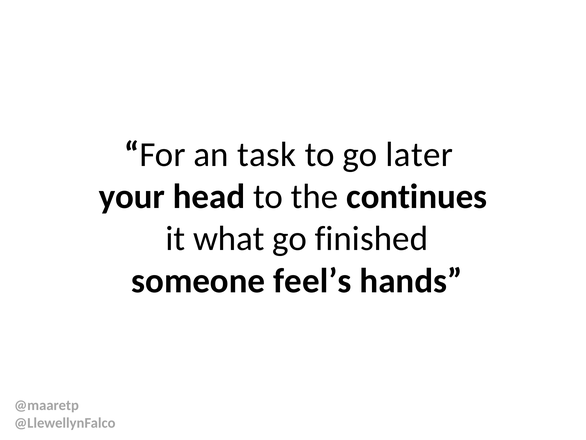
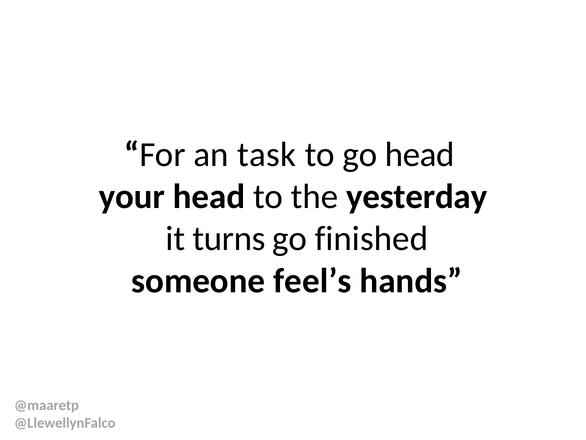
go later: later -> head
continues: continues -> yesterday
what: what -> turns
